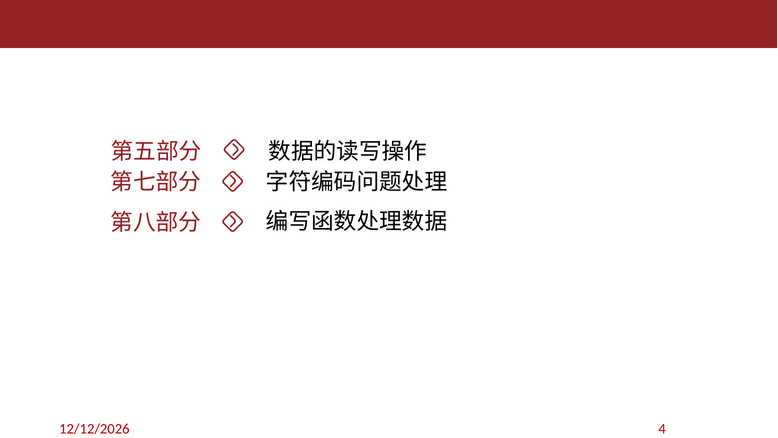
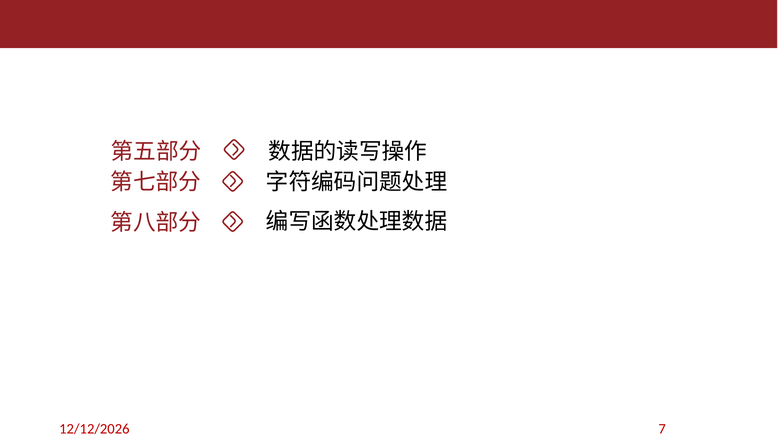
4: 4 -> 7
